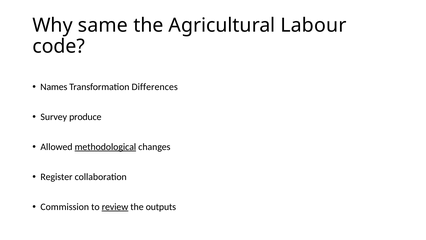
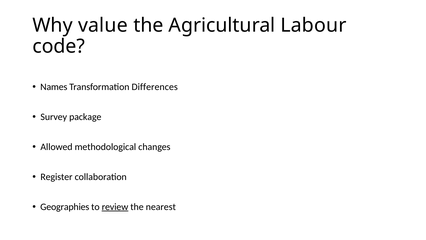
same: same -> value
produce: produce -> package
methodological underline: present -> none
Commission: Commission -> Geographies
outputs: outputs -> nearest
